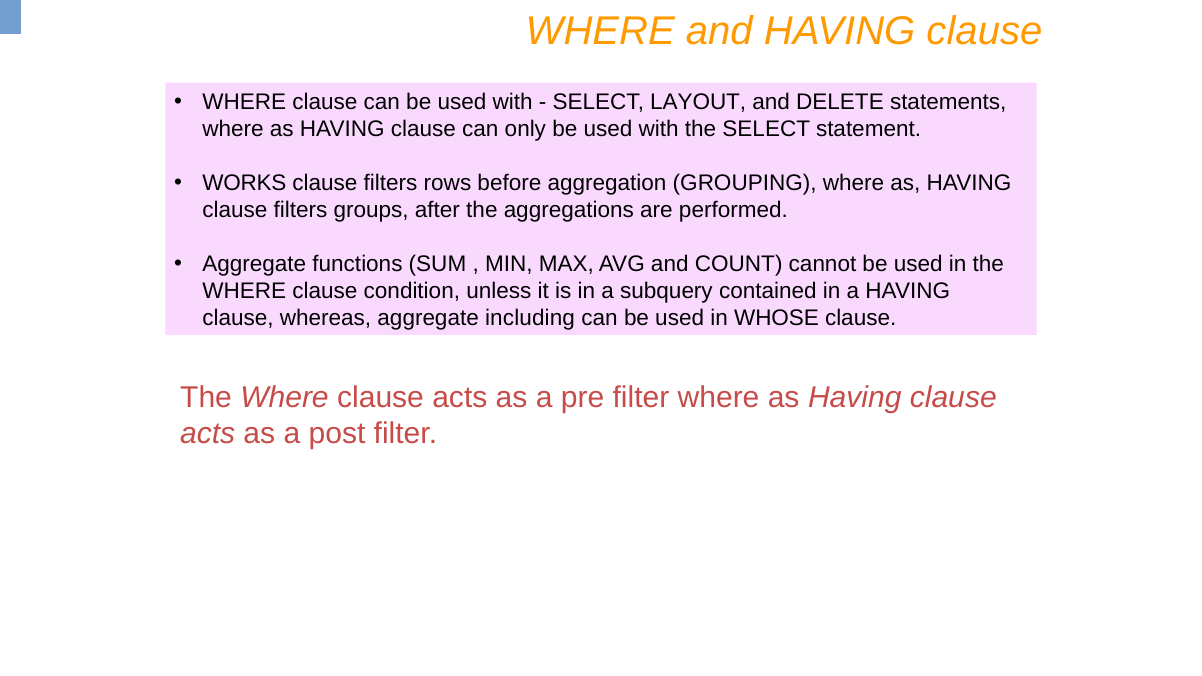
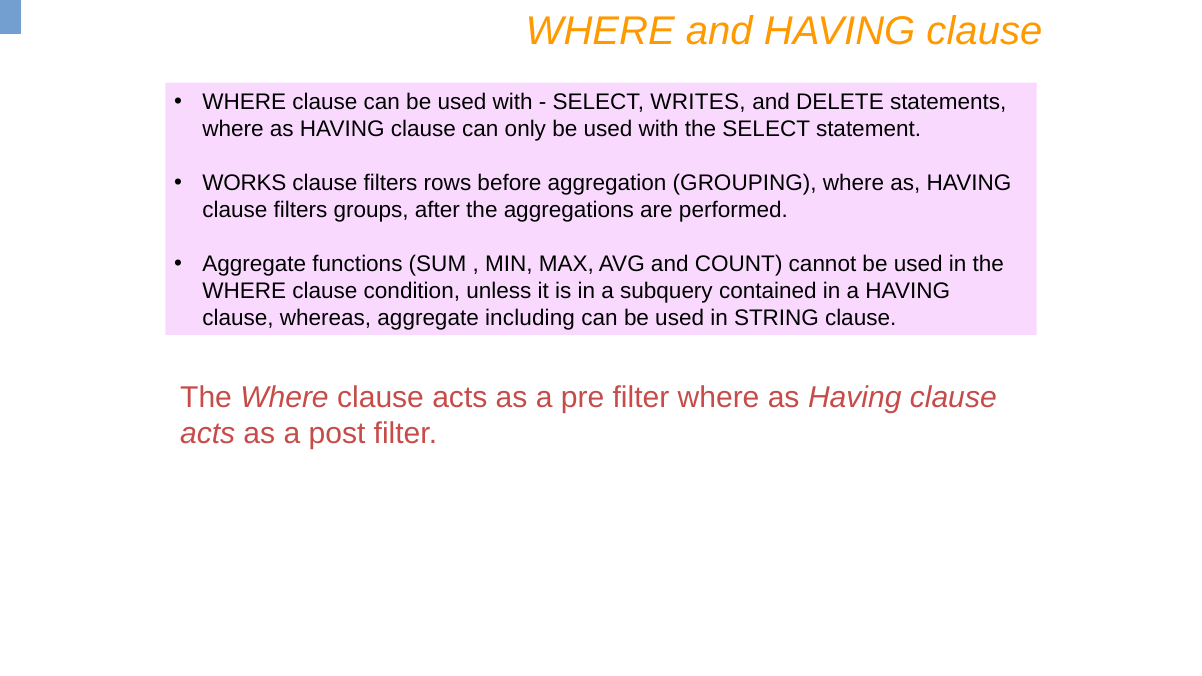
LAYOUT: LAYOUT -> WRITES
WHOSE: WHOSE -> STRING
